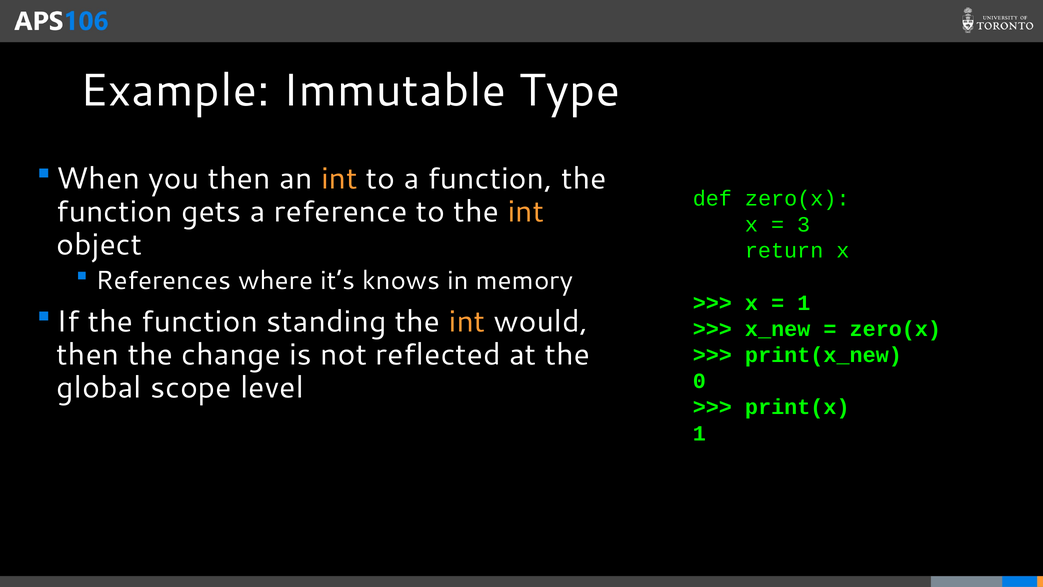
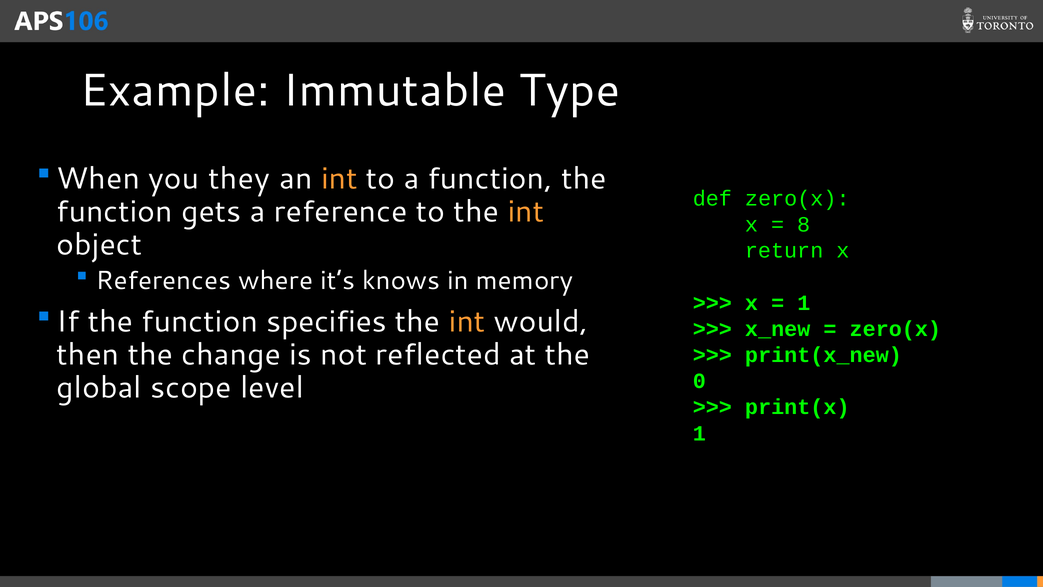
you then: then -> they
3: 3 -> 8
standing: standing -> specifies
